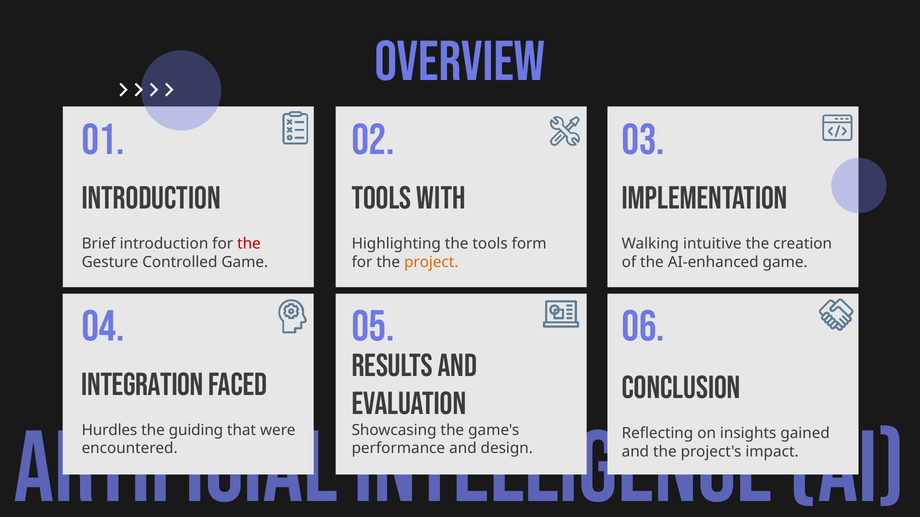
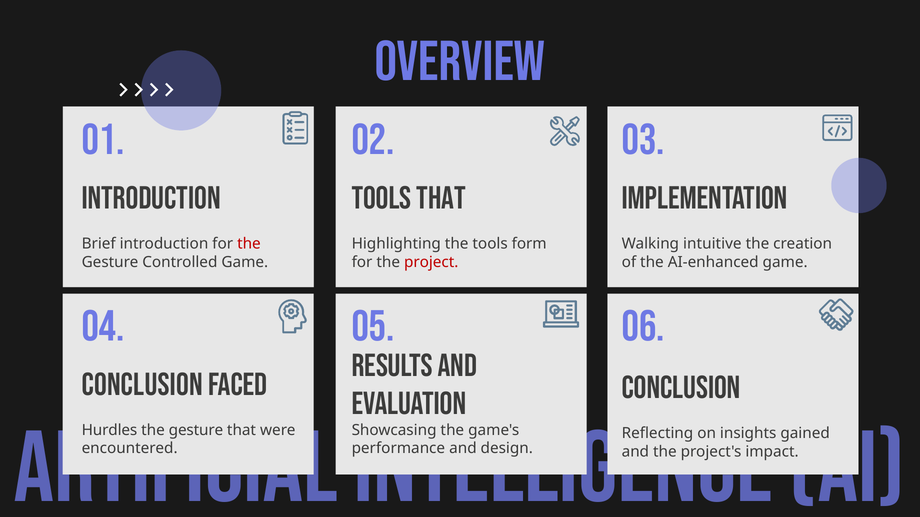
Tools with: with -> that
project colour: orange -> red
Integration at (142, 385): Integration -> Conclusion
guiding at (196, 430): guiding -> gesture
